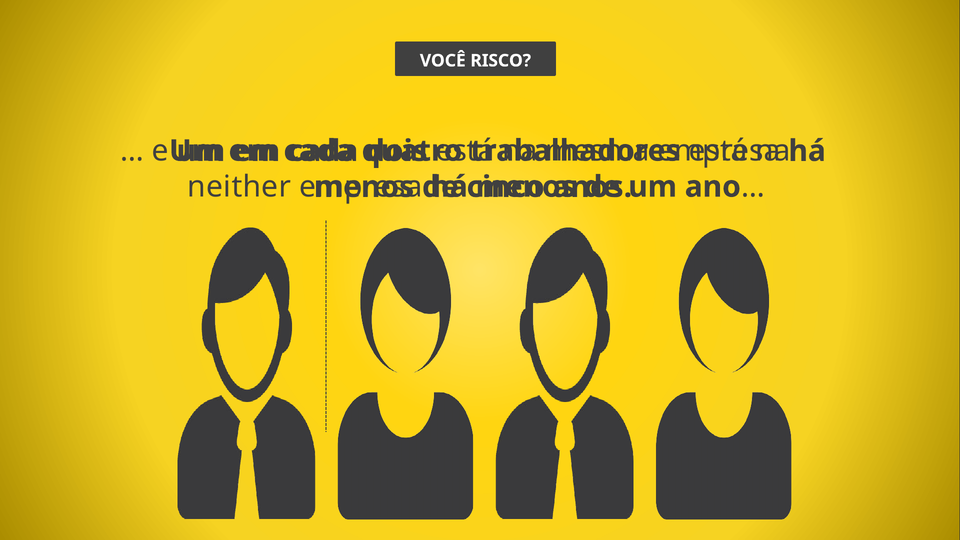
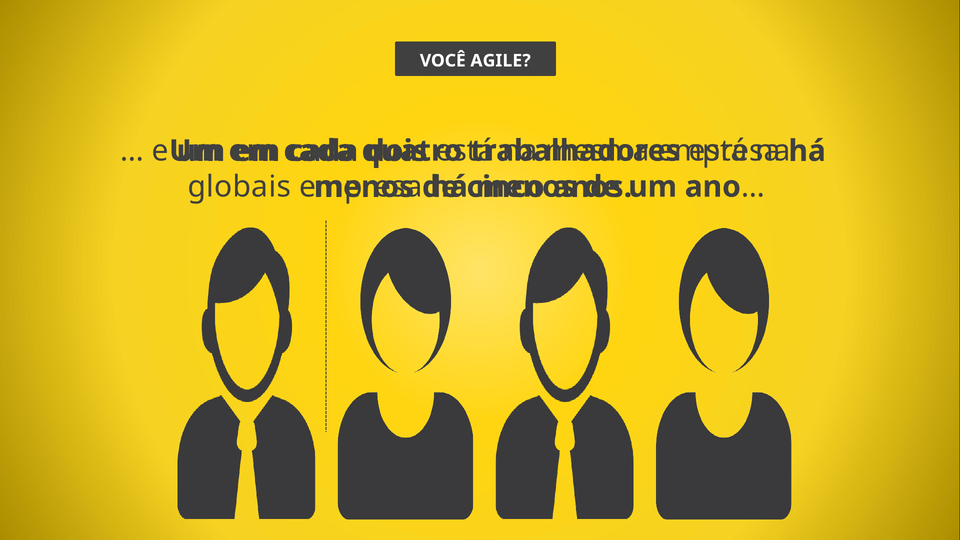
RISCO: RISCO -> AGILE
neither: neither -> globais
